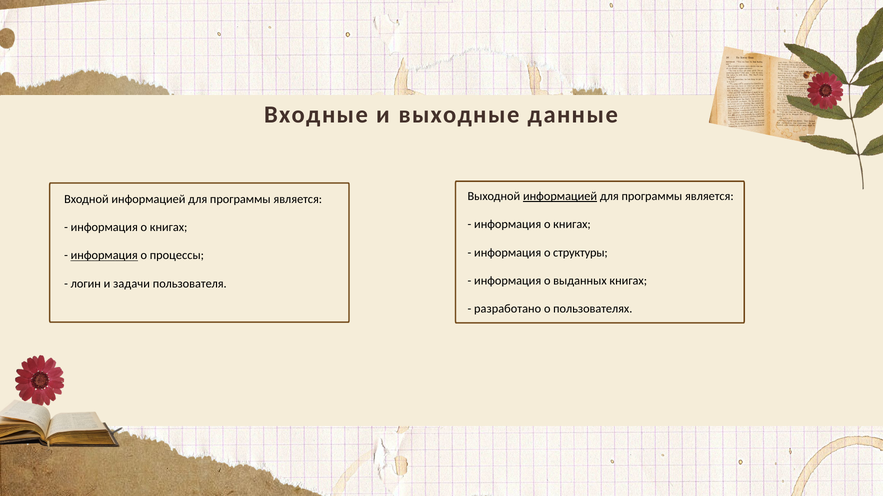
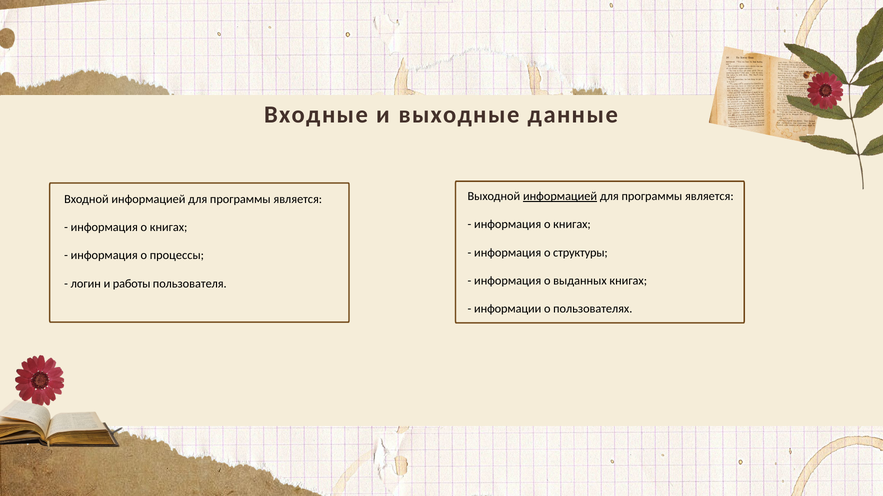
информация at (104, 256) underline: present -> none
задачи: задачи -> работы
разработано: разработано -> информации
